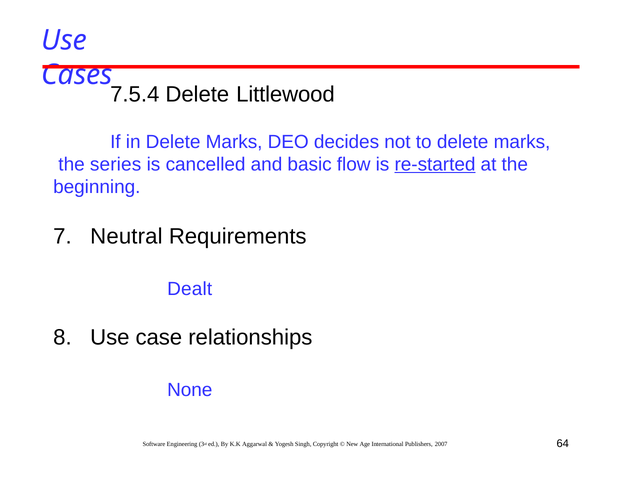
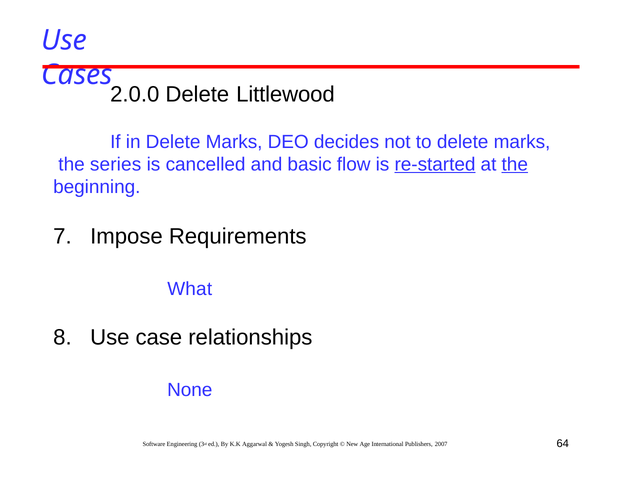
7.5.4: 7.5.4 -> 2.0.0
the at (515, 164) underline: none -> present
Neutral: Neutral -> Impose
Dealt: Dealt -> What
